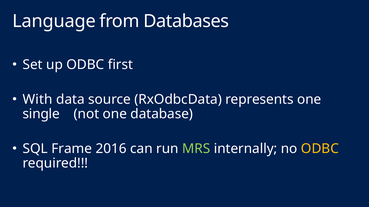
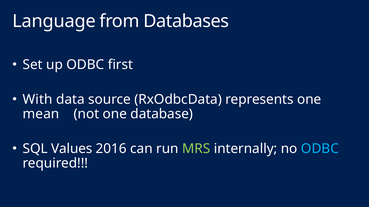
single: single -> mean
Frame: Frame -> Values
ODBC at (320, 149) colour: yellow -> light blue
